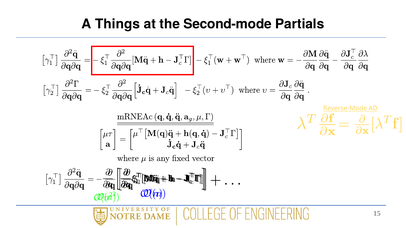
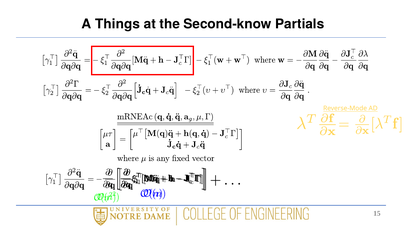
Second-mode: Second-mode -> Second-know
